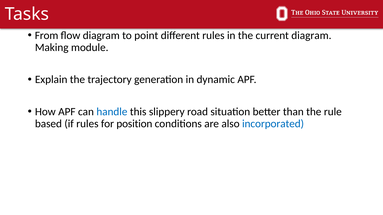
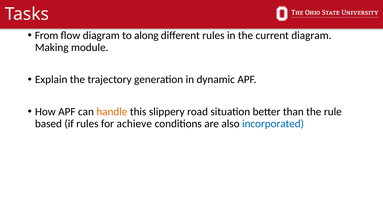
point: point -> along
handle colour: blue -> orange
position: position -> achieve
